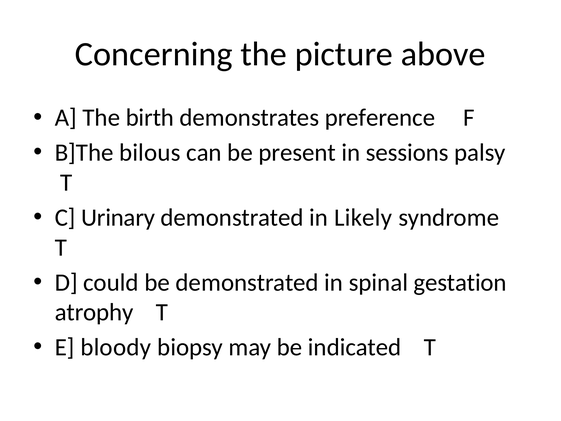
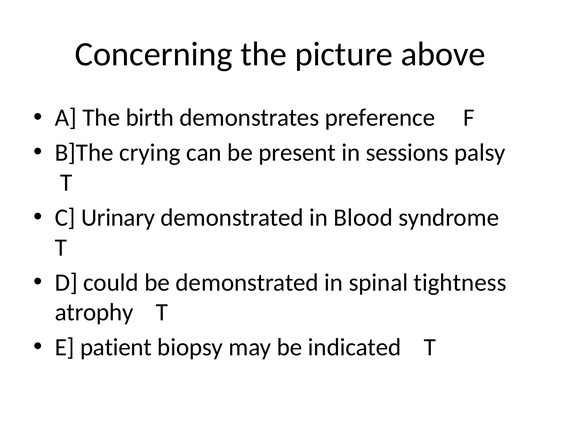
bilous: bilous -> crying
Likely: Likely -> Blood
gestation: gestation -> tightness
bloody: bloody -> patient
